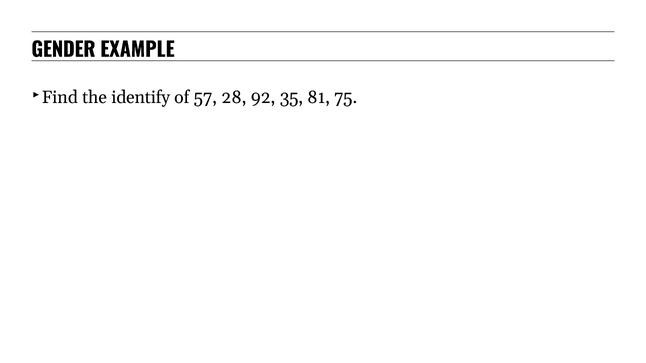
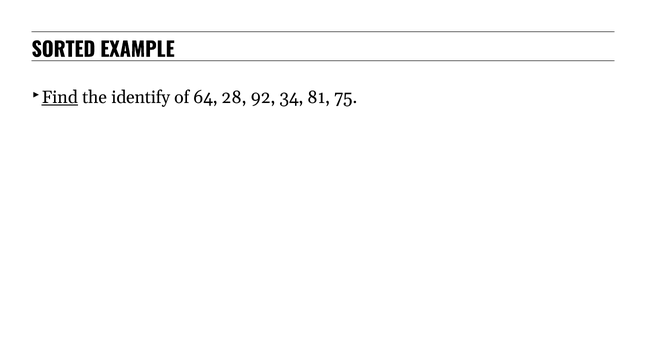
GENDER: GENDER -> SORTED
Find underline: none -> present
57: 57 -> 64
35: 35 -> 34
